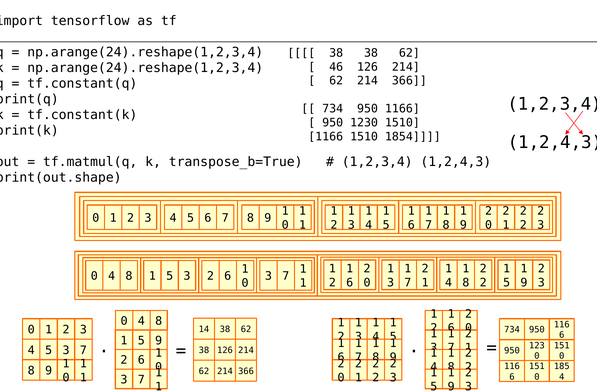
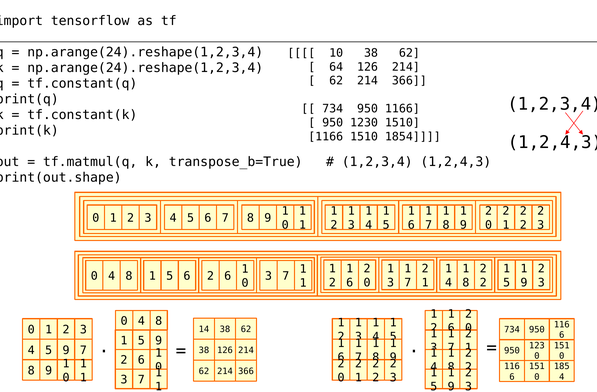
38 at (336, 53): 38 -> 10
46: 46 -> 64
1 5 3: 3 -> 6
4 5 3: 3 -> 9
